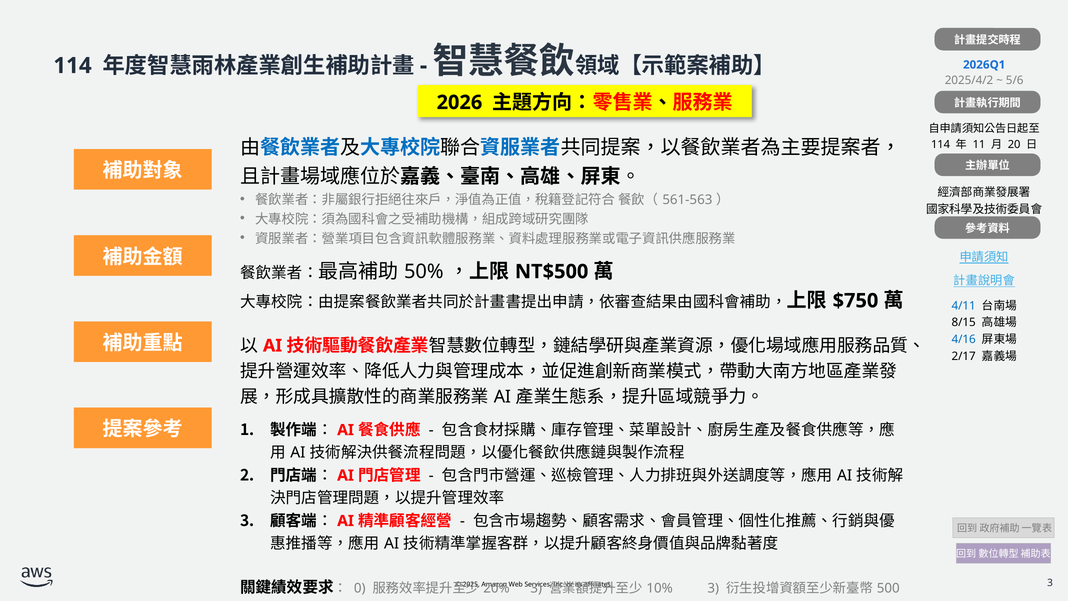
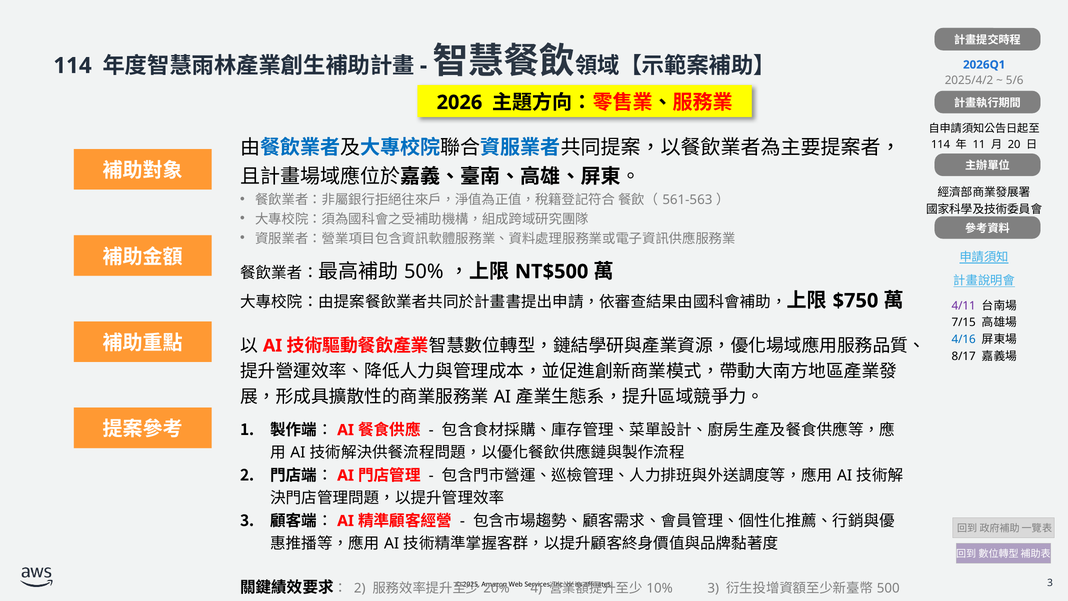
4/11 colour: blue -> purple
8/15: 8/15 -> 7/15
2/17: 2/17 -> 8/17
0 at (360, 588): 0 -> 2
3 at (536, 588): 3 -> 4
